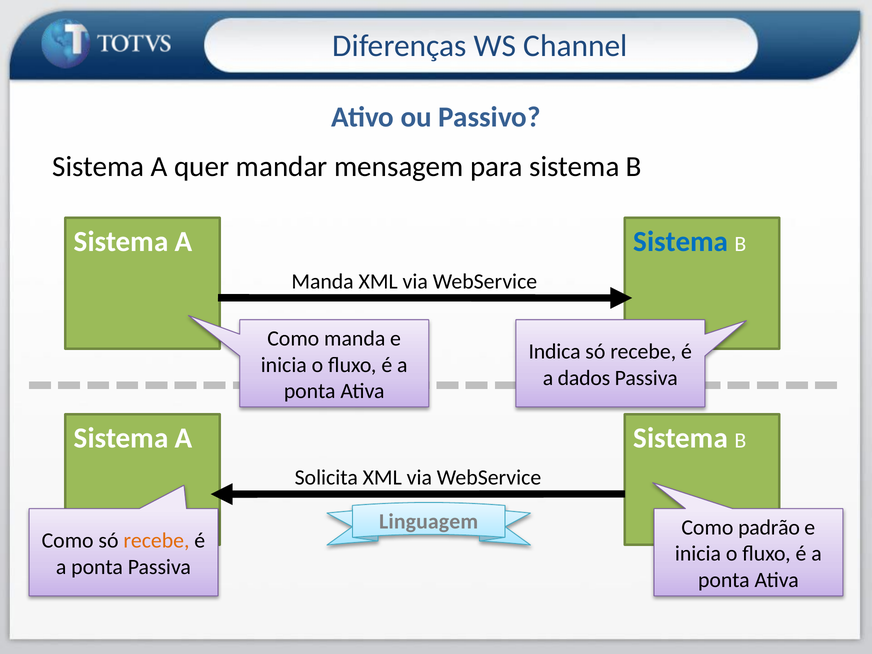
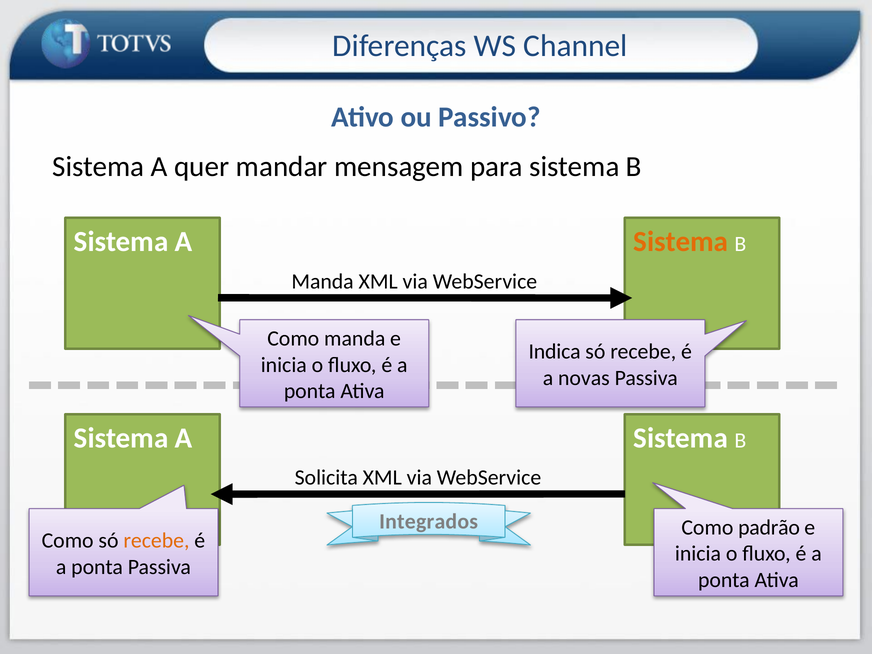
Sistema at (681, 242) colour: blue -> orange
dados: dados -> novas
Linguagem: Linguagem -> Integrados
